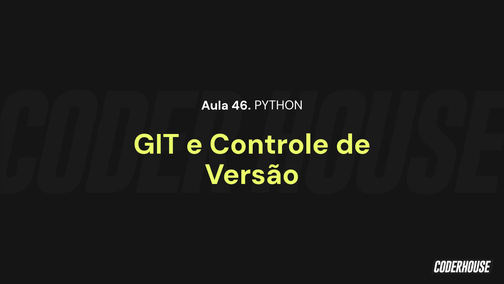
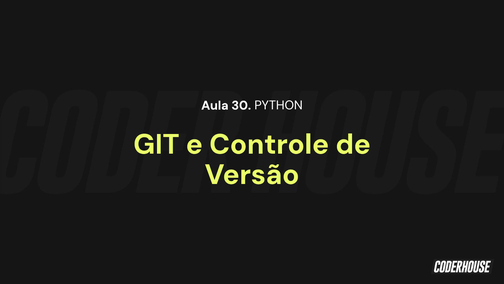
46: 46 -> 30
